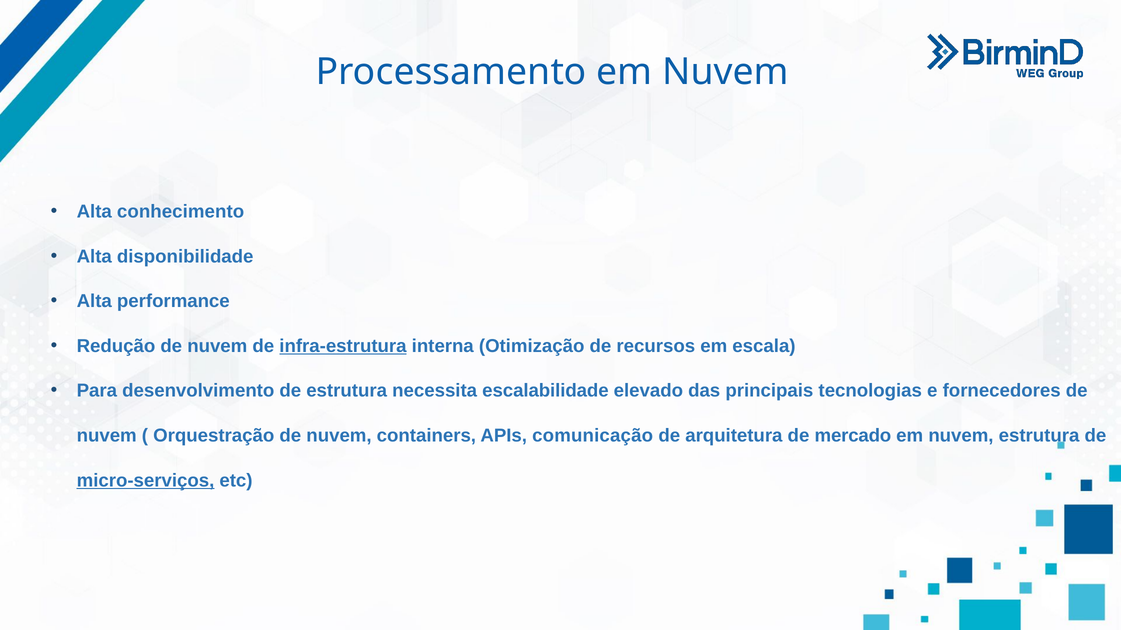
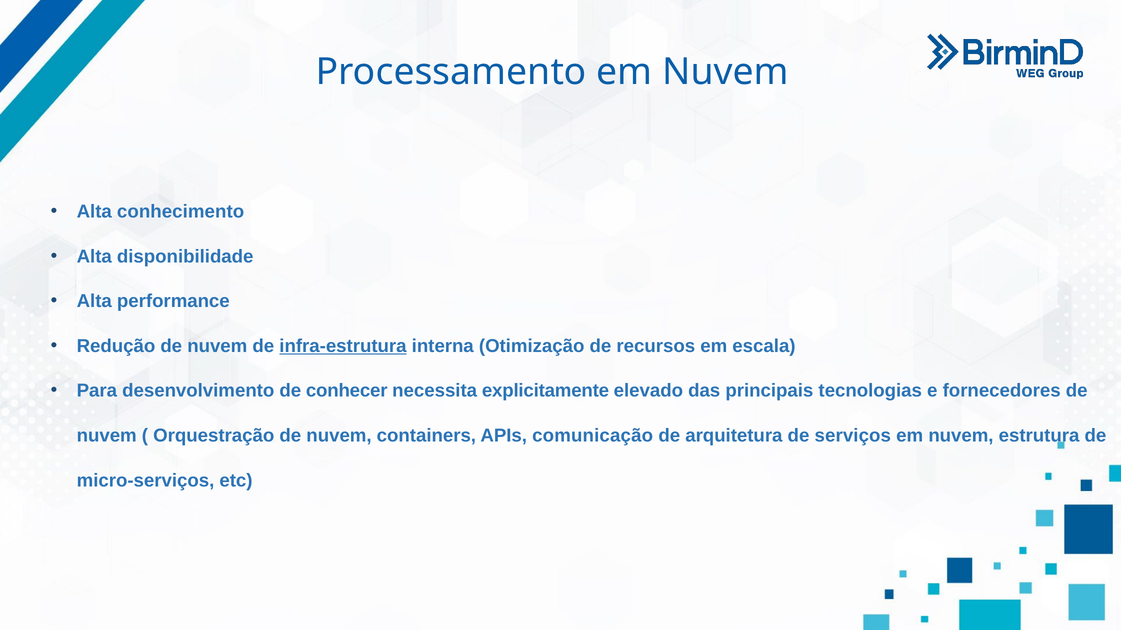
de estrutura: estrutura -> conhecer
escalabilidade: escalabilidade -> explicitamente
mercado: mercado -> serviços
micro-serviços underline: present -> none
